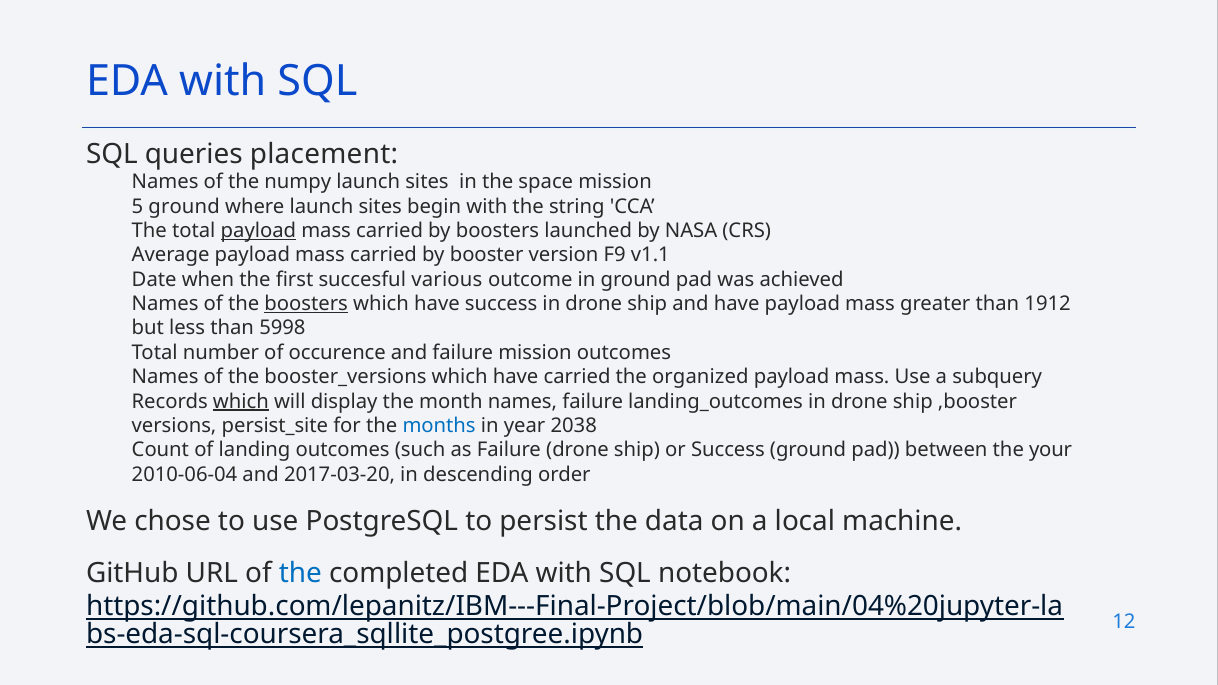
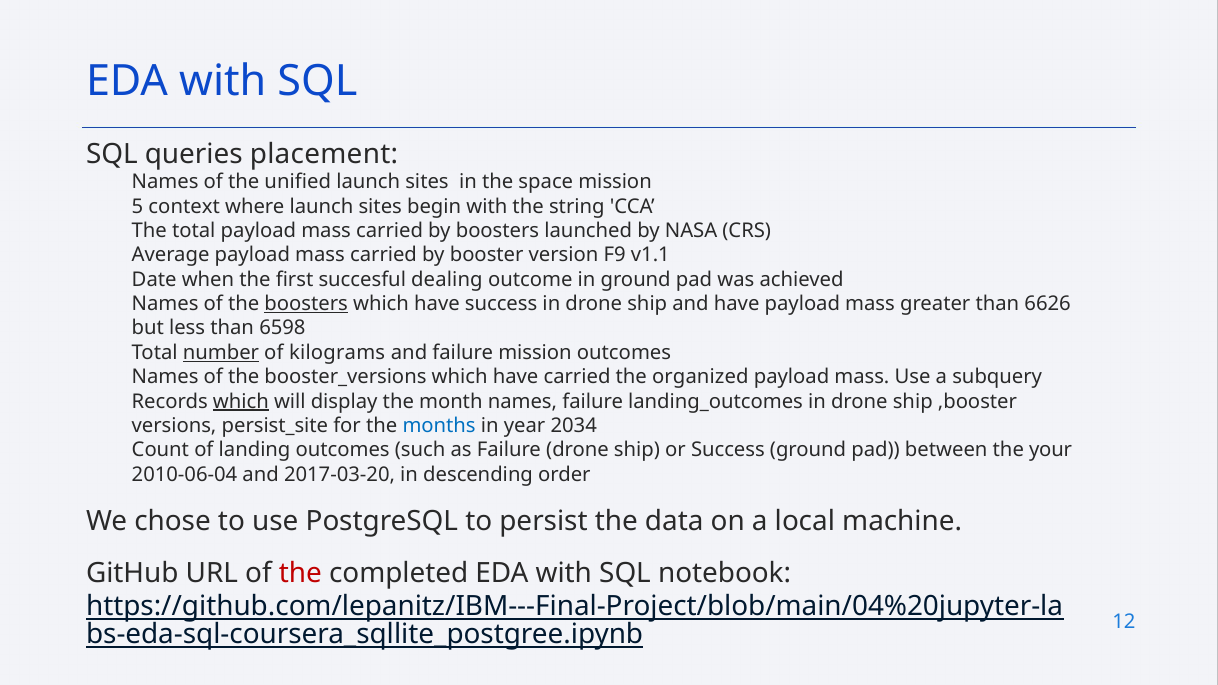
numpy: numpy -> unified
5 ground: ground -> context
payload at (258, 231) underline: present -> none
various: various -> dealing
1912: 1912 -> 6626
5998: 5998 -> 6598
number underline: none -> present
occurence: occurence -> kilograms
2038: 2038 -> 2034
the at (300, 573) colour: blue -> red
